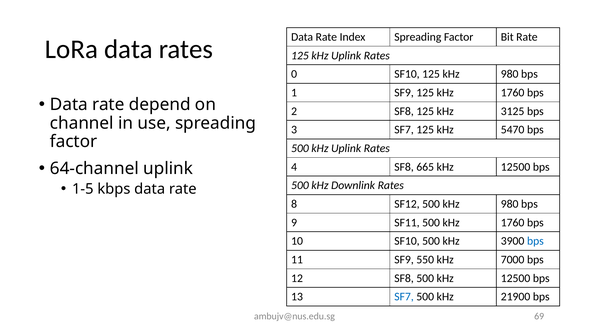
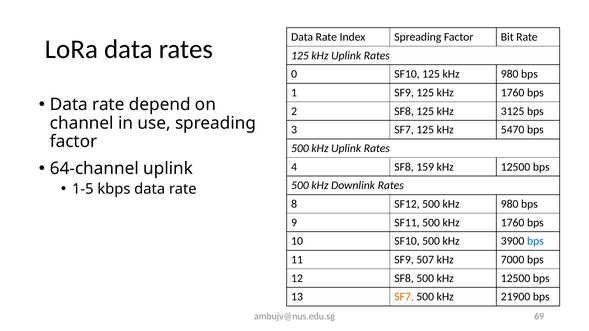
665: 665 -> 159
550: 550 -> 507
SF7 at (404, 297) colour: blue -> orange
